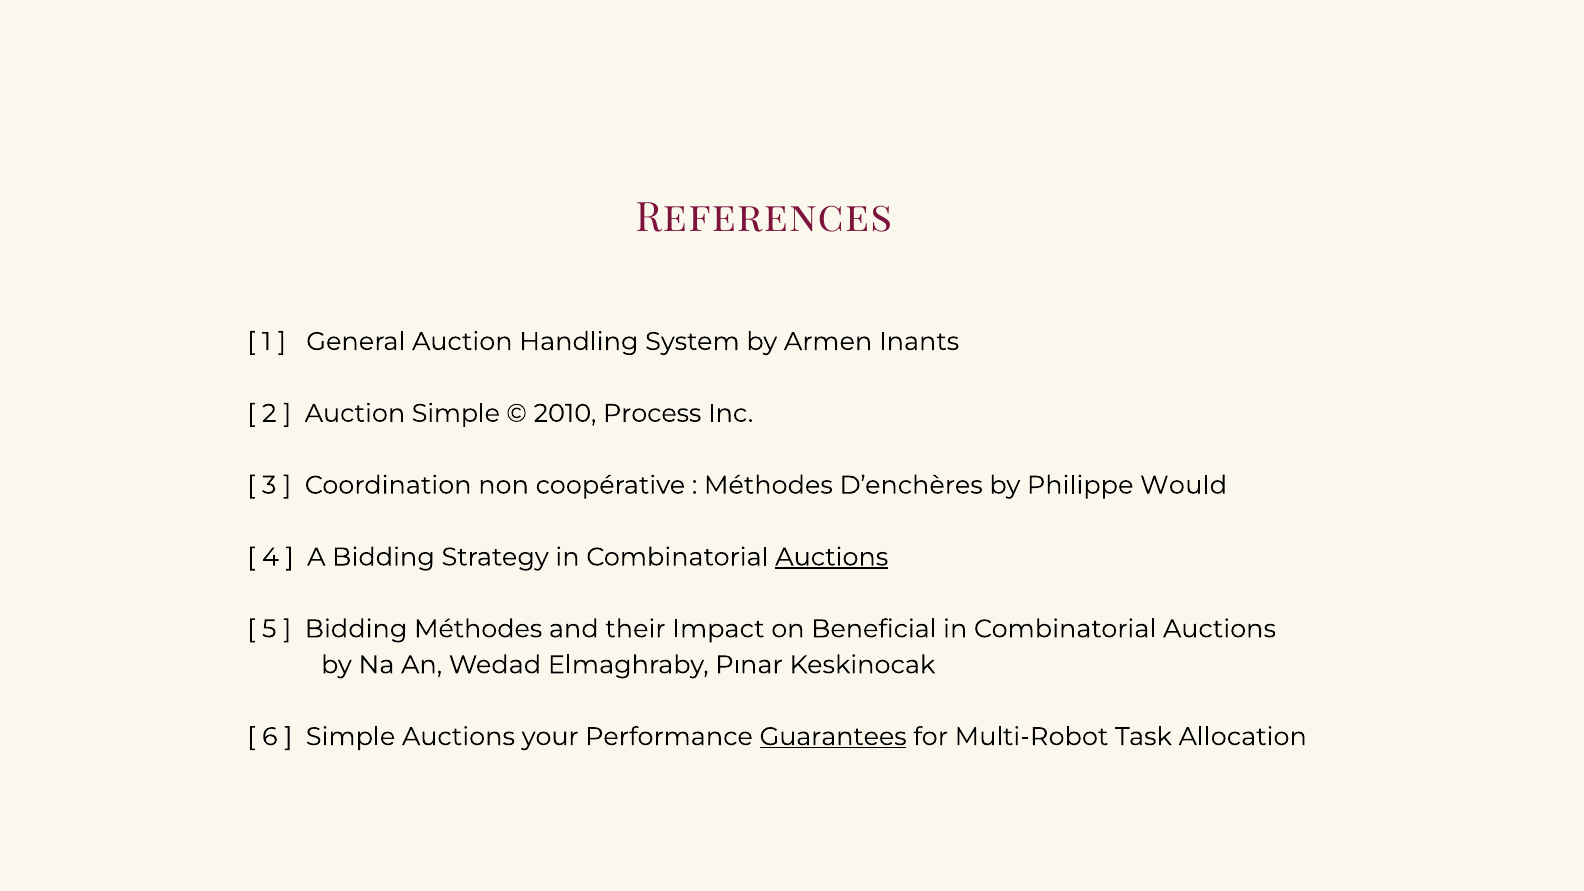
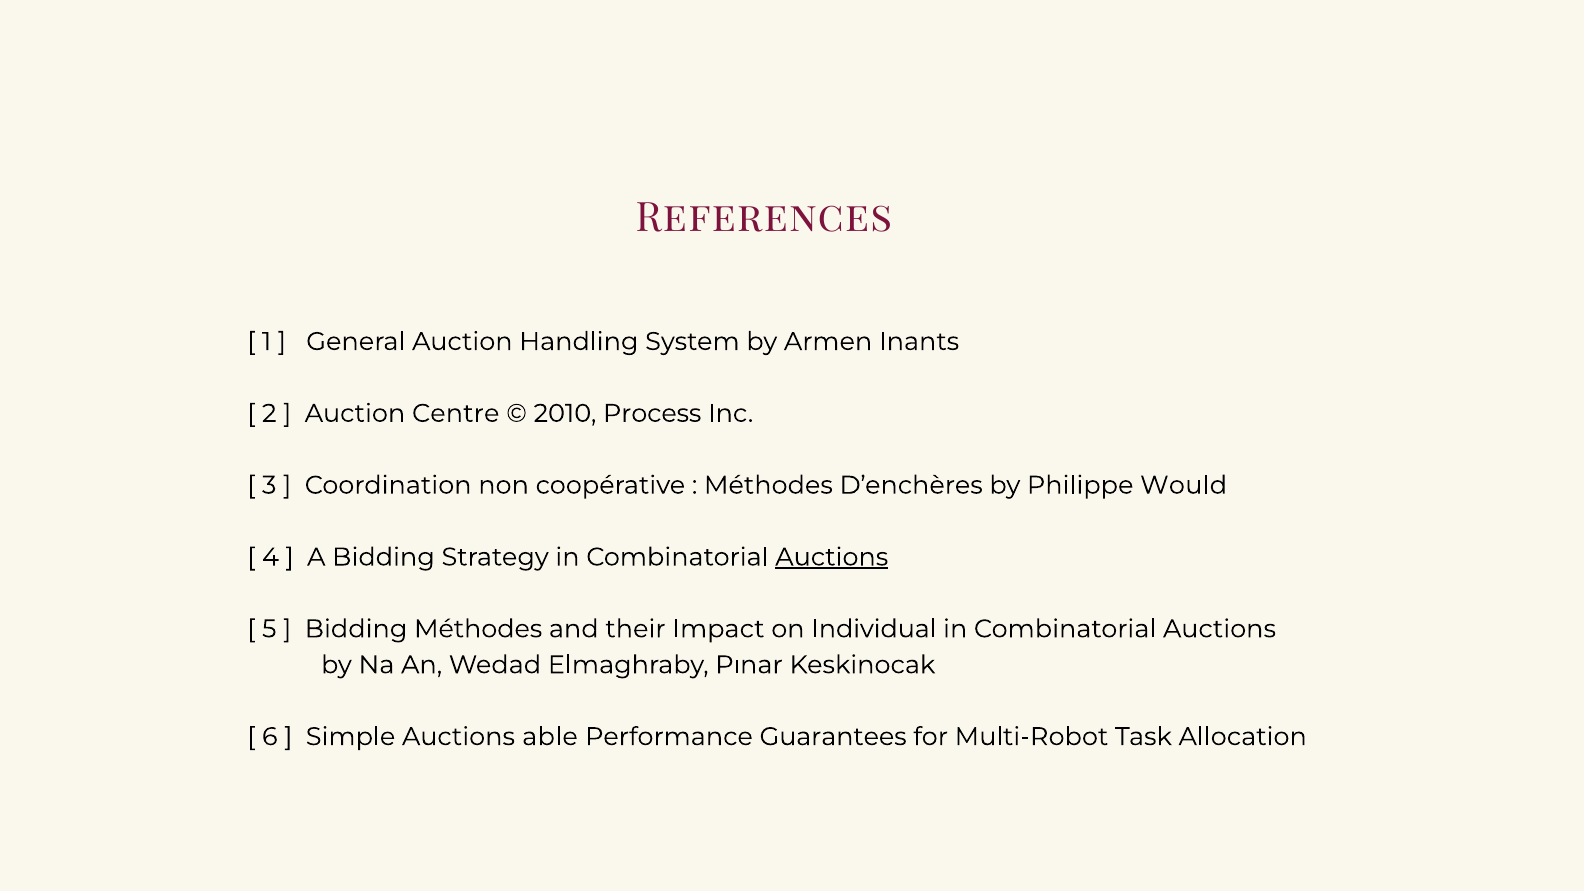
Auction Simple: Simple -> Centre
Beneficial: Beneficial -> Individual
your: your -> able
Guarantees underline: present -> none
